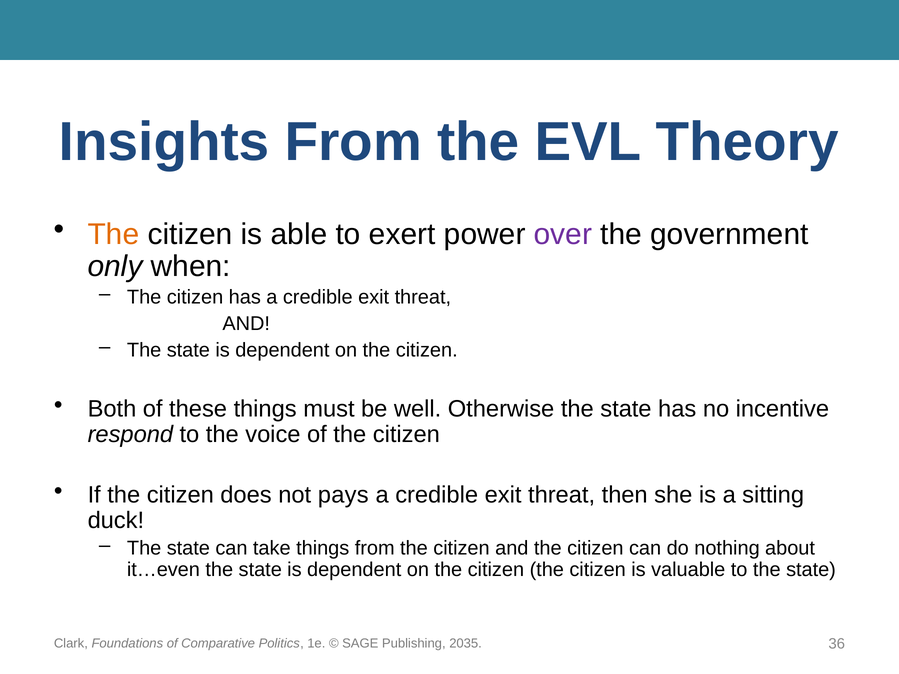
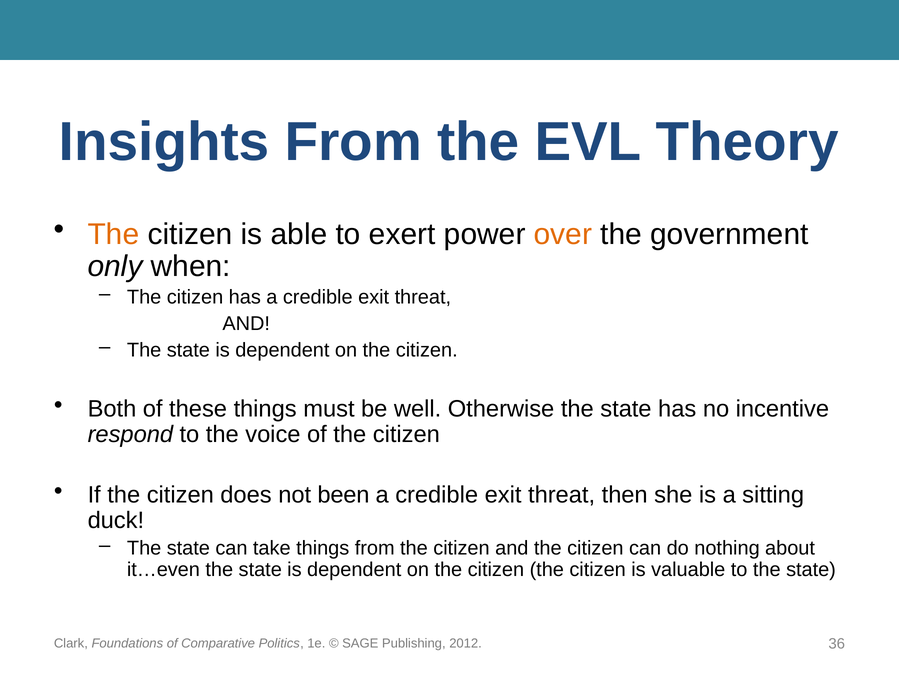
over colour: purple -> orange
pays: pays -> been
2035: 2035 -> 2012
